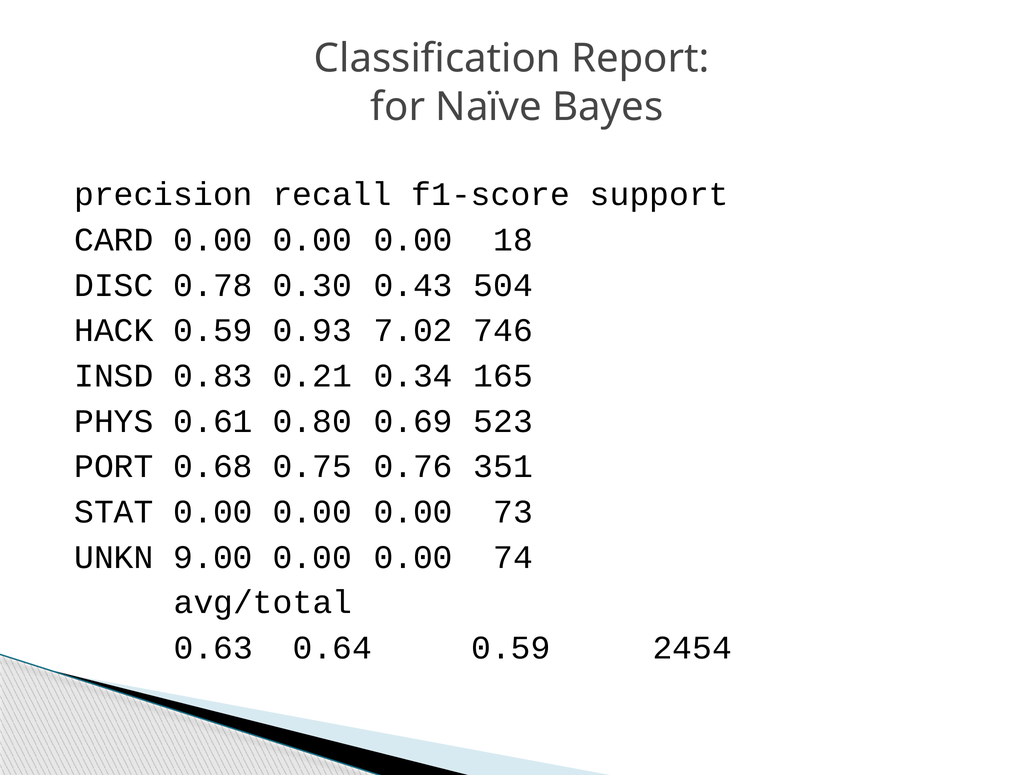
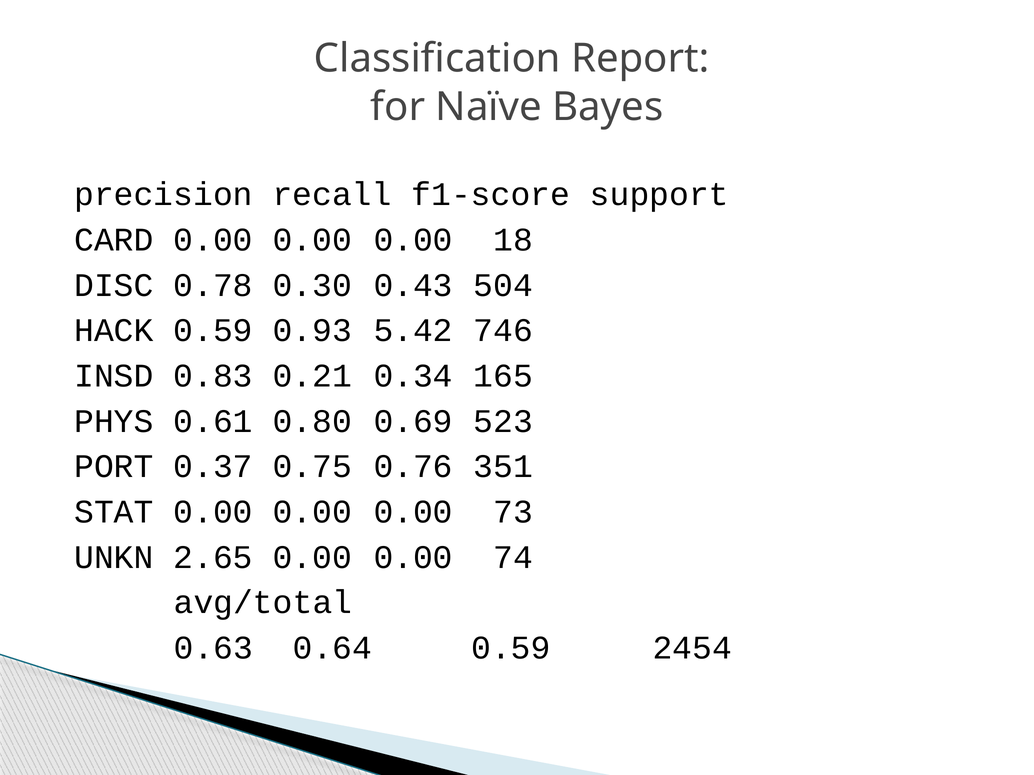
7.02: 7.02 -> 5.42
0.68: 0.68 -> 0.37
9.00: 9.00 -> 2.65
